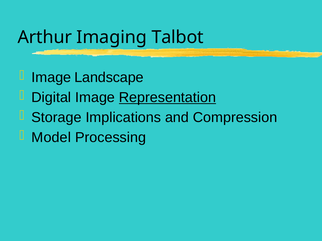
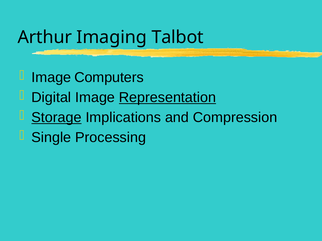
Landscape: Landscape -> Computers
Storage underline: none -> present
Model: Model -> Single
